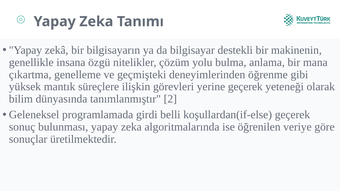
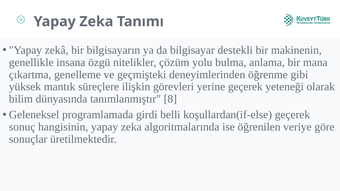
2: 2 -> 8
bulunması: bulunması -> hangisinin
